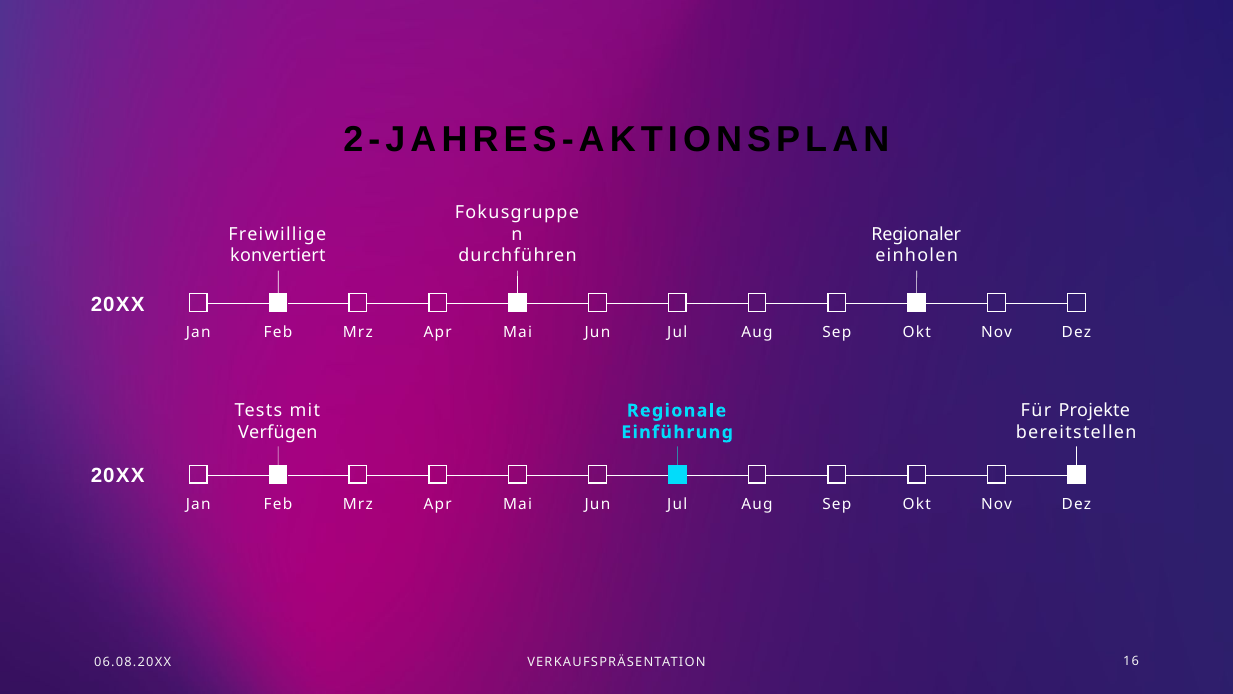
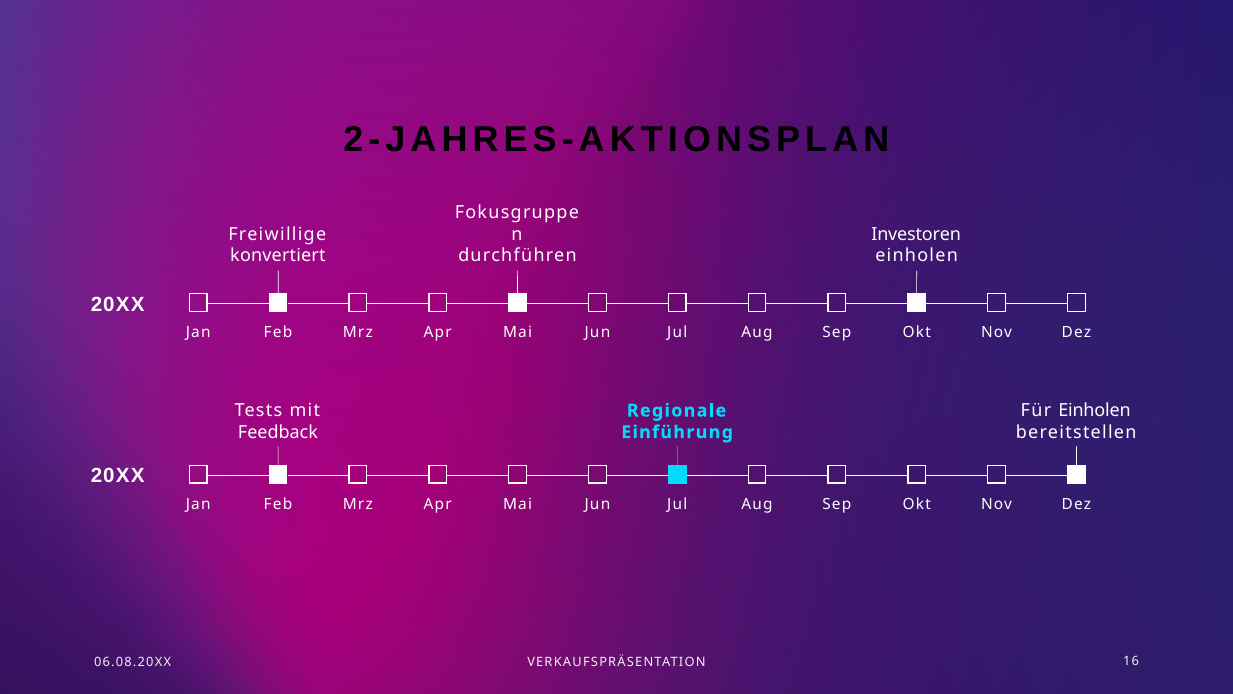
Regionaler: Regionaler -> Investoren
Für Projekte: Projekte -> Einholen
Verfügen: Verfügen -> Feedback
